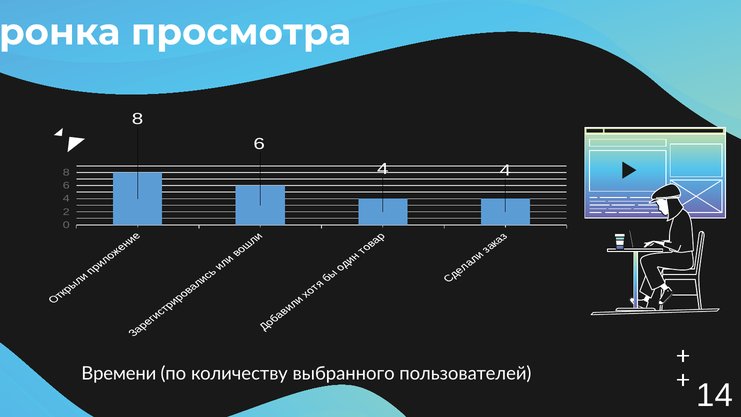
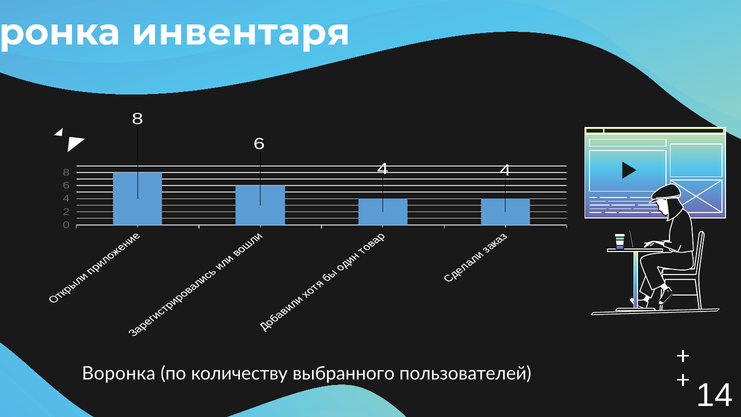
просмотра: просмотра -> инвентаря
Времени at (119, 374): Времени -> Воронка
